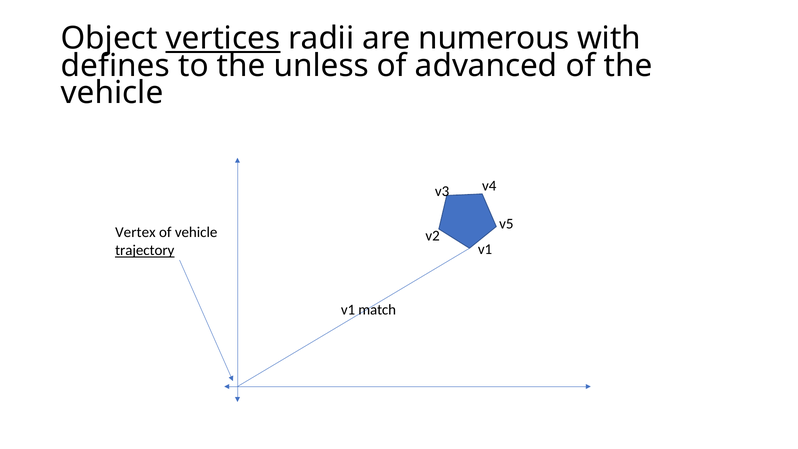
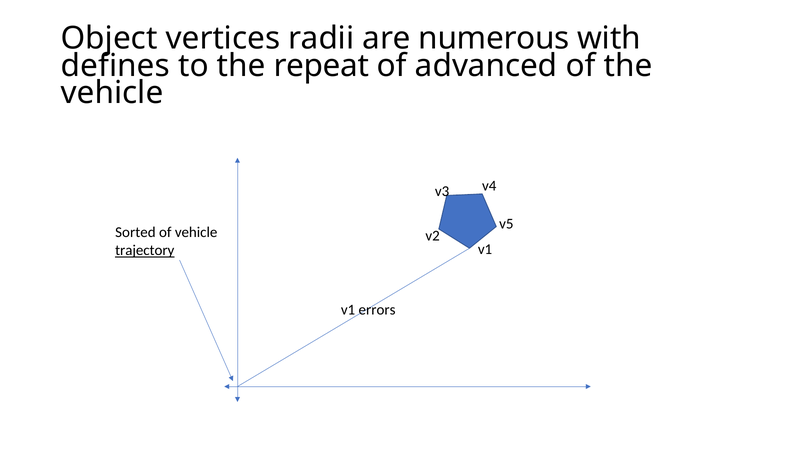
vertices underline: present -> none
unless: unless -> repeat
Vertex: Vertex -> Sorted
match: match -> errors
